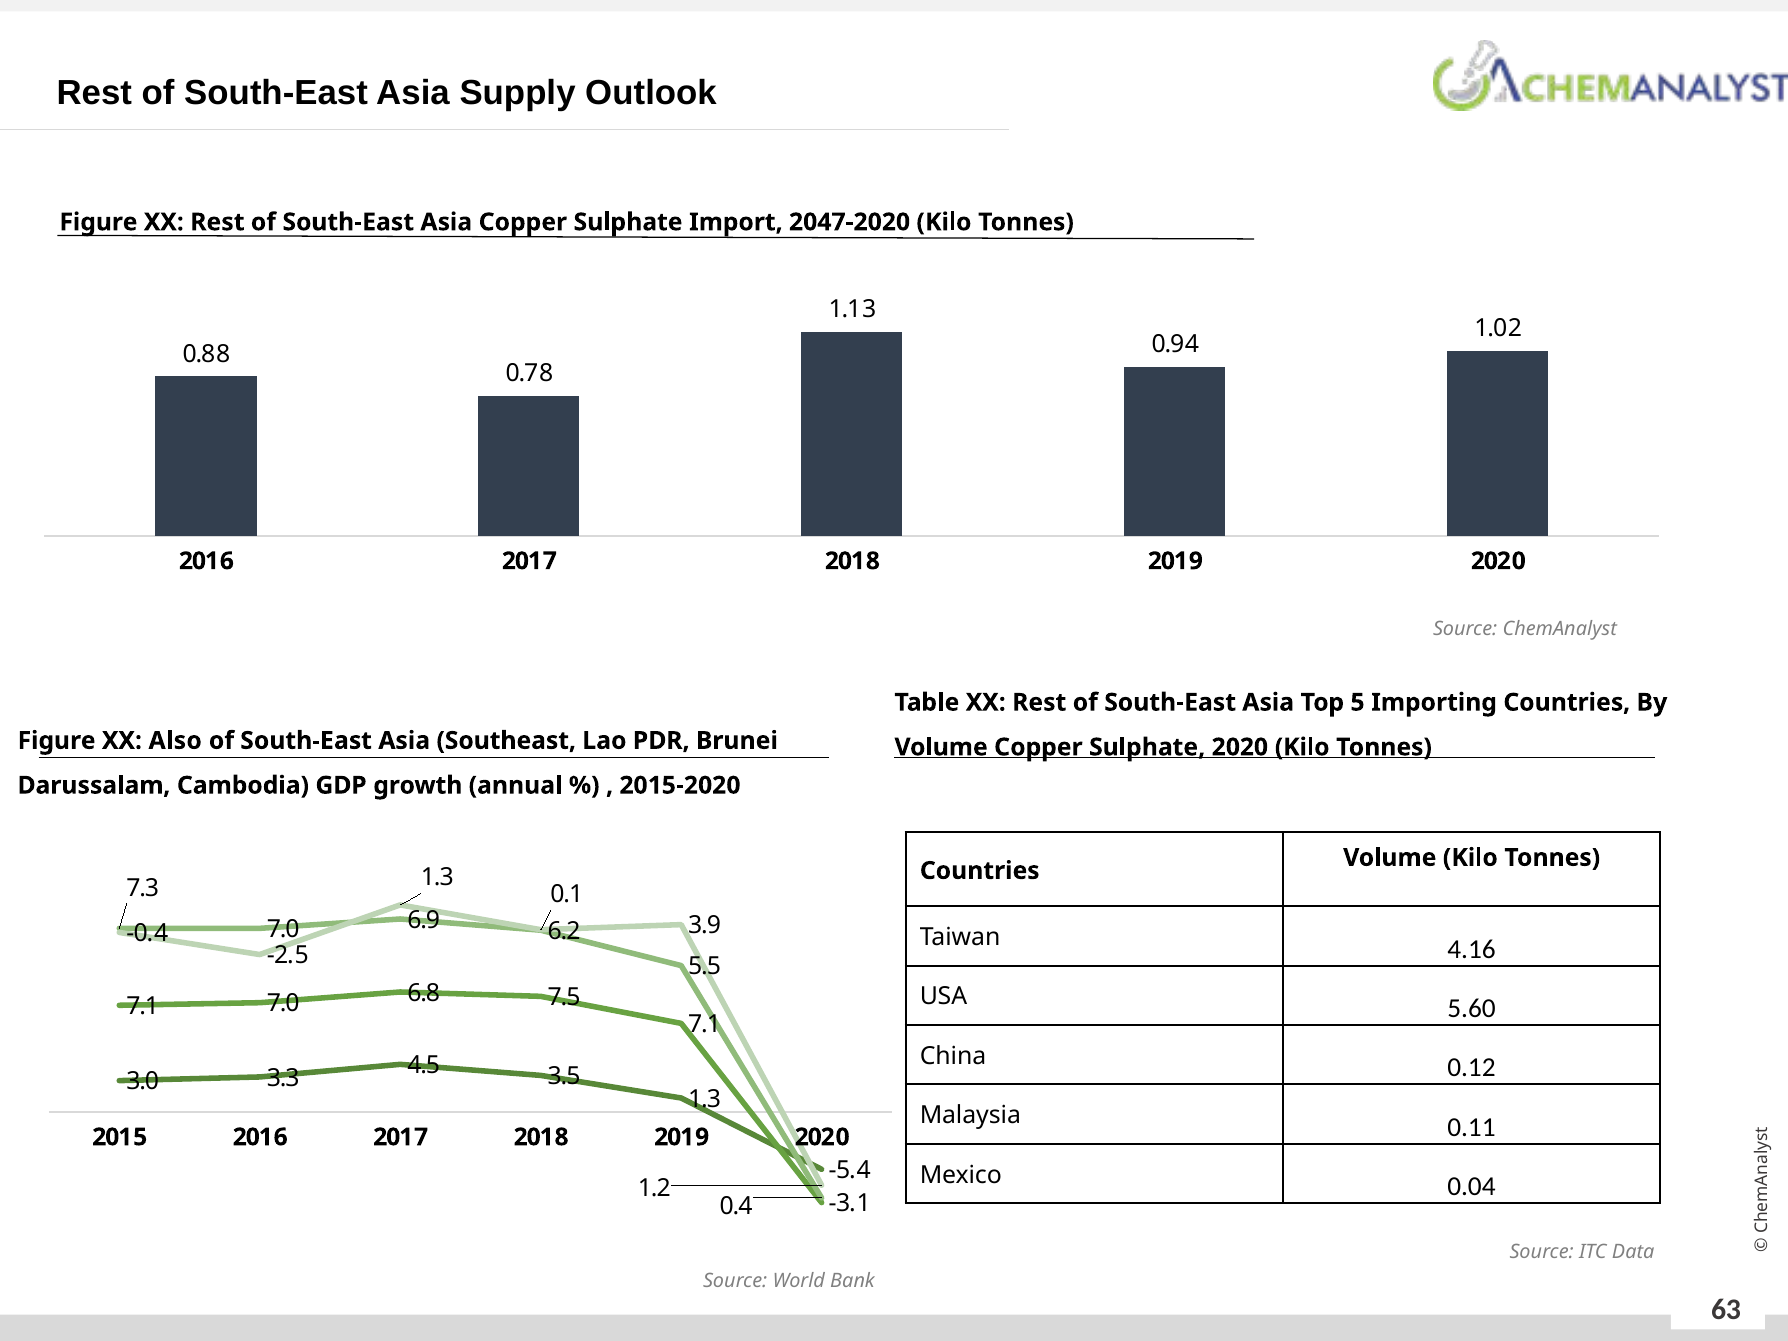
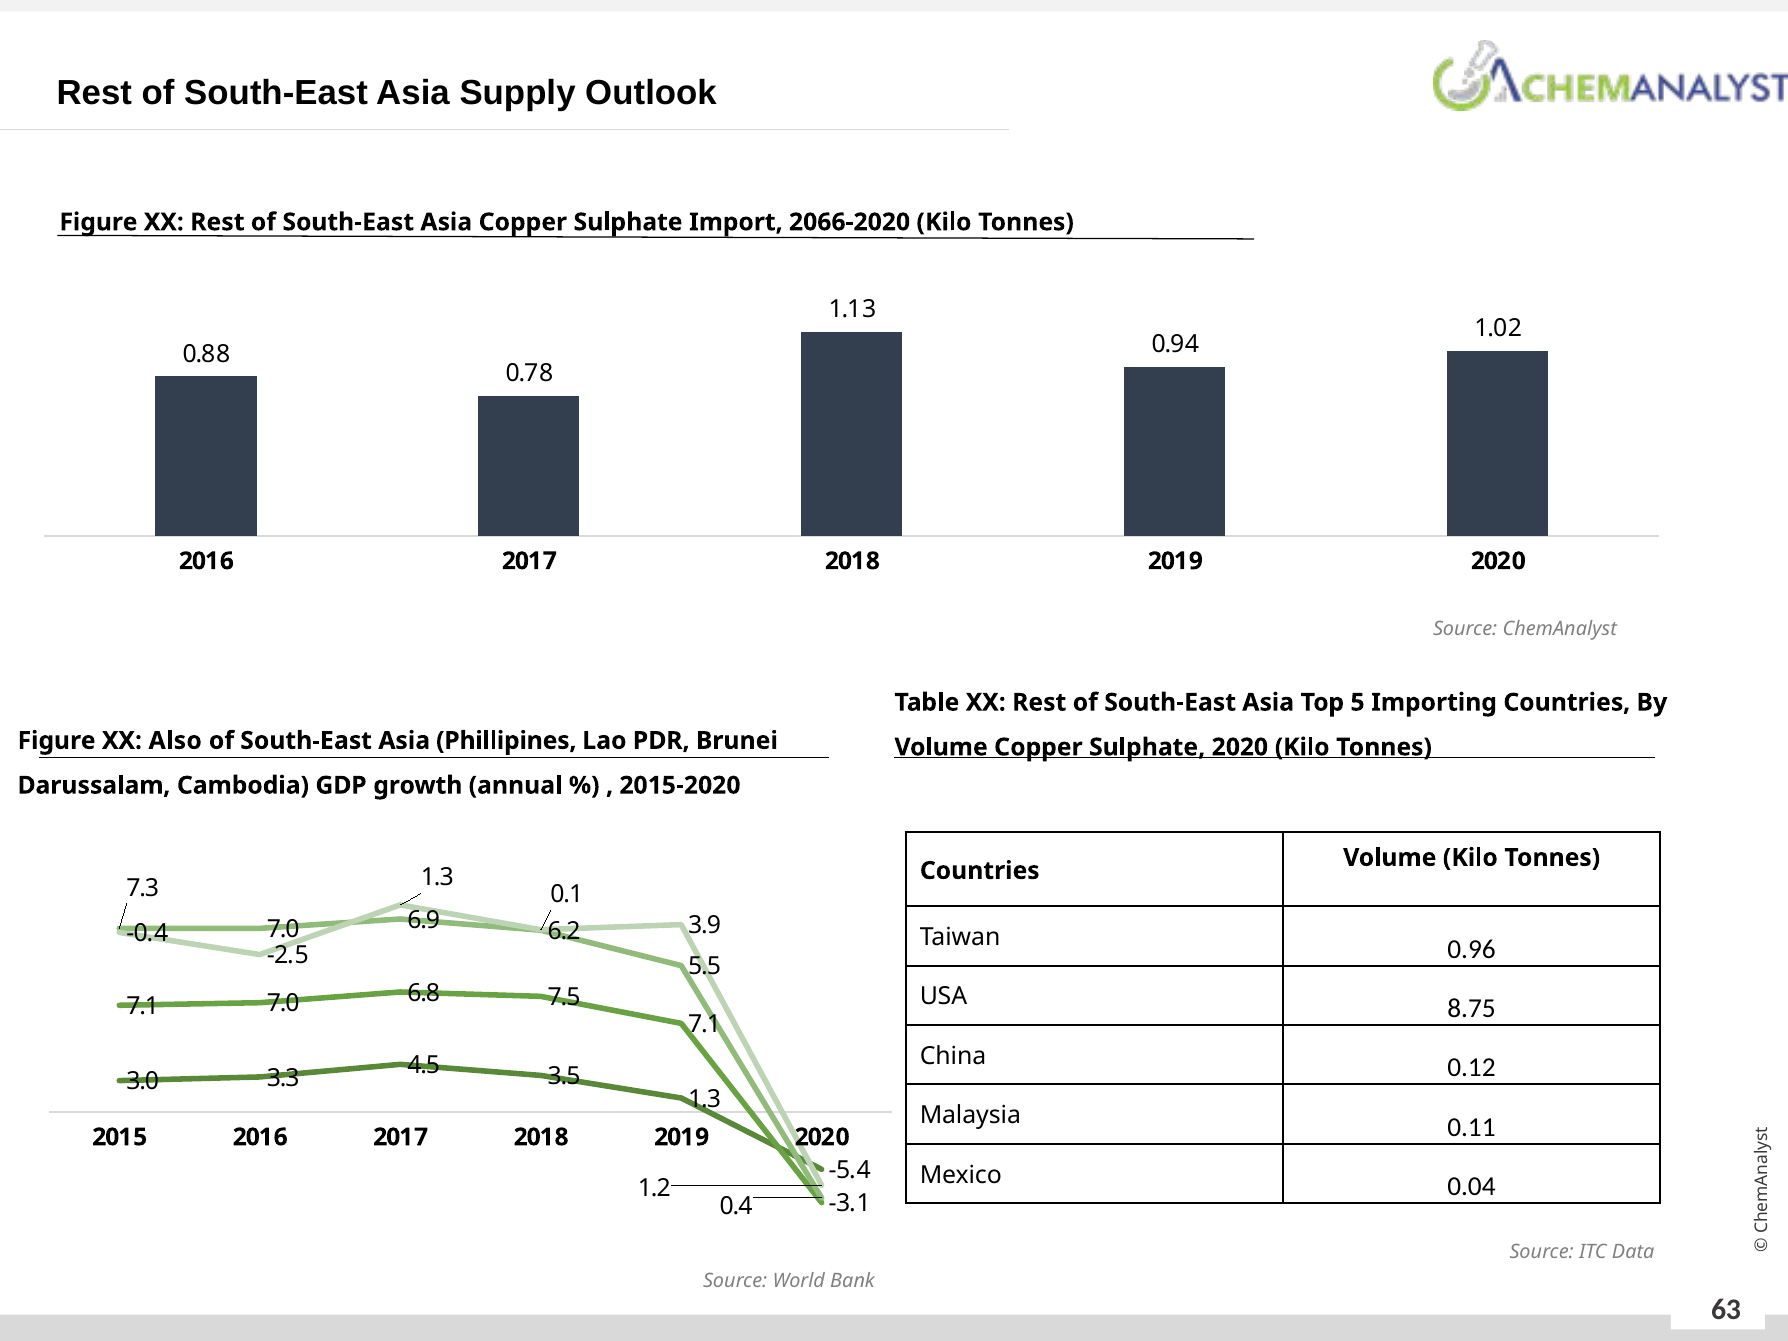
2047-2020: 2047-2020 -> 2066-2020
Southeast: Southeast -> Phillipines
4.16: 4.16 -> 0.96
5.60: 5.60 -> 8.75
